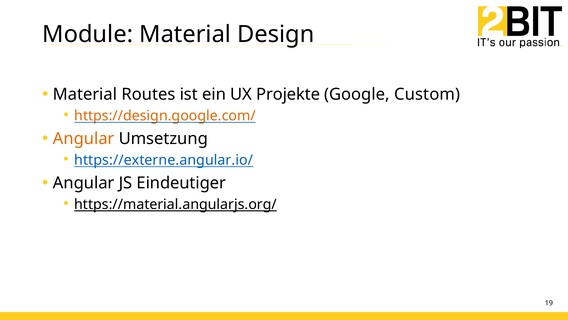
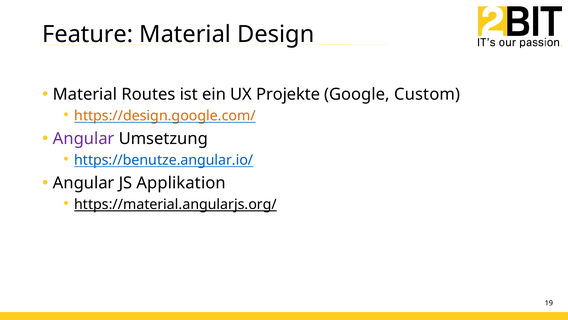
Module: Module -> Feature
Angular at (84, 139) colour: orange -> purple
https://externe.angular.io/: https://externe.angular.io/ -> https://benutze.angular.io/
Eindeutiger: Eindeutiger -> Applikation
